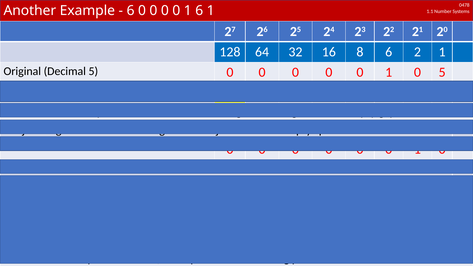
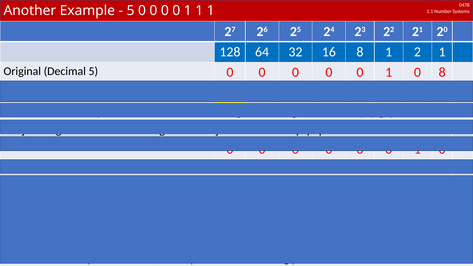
6 at (131, 11): 6 -> 5
0 1 6: 6 -> 1
8 6: 6 -> 1
0 5: 5 -> 8
